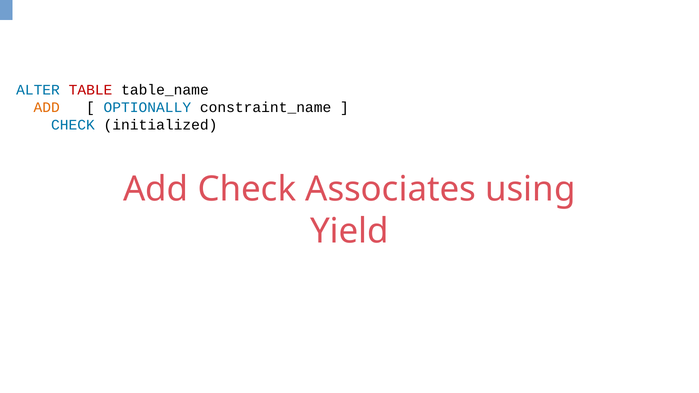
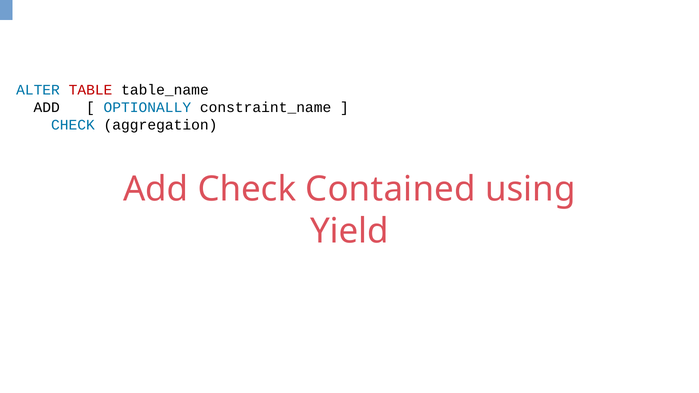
ADD at (47, 107) colour: orange -> black
initialized: initialized -> aggregation
Associates: Associates -> Contained
